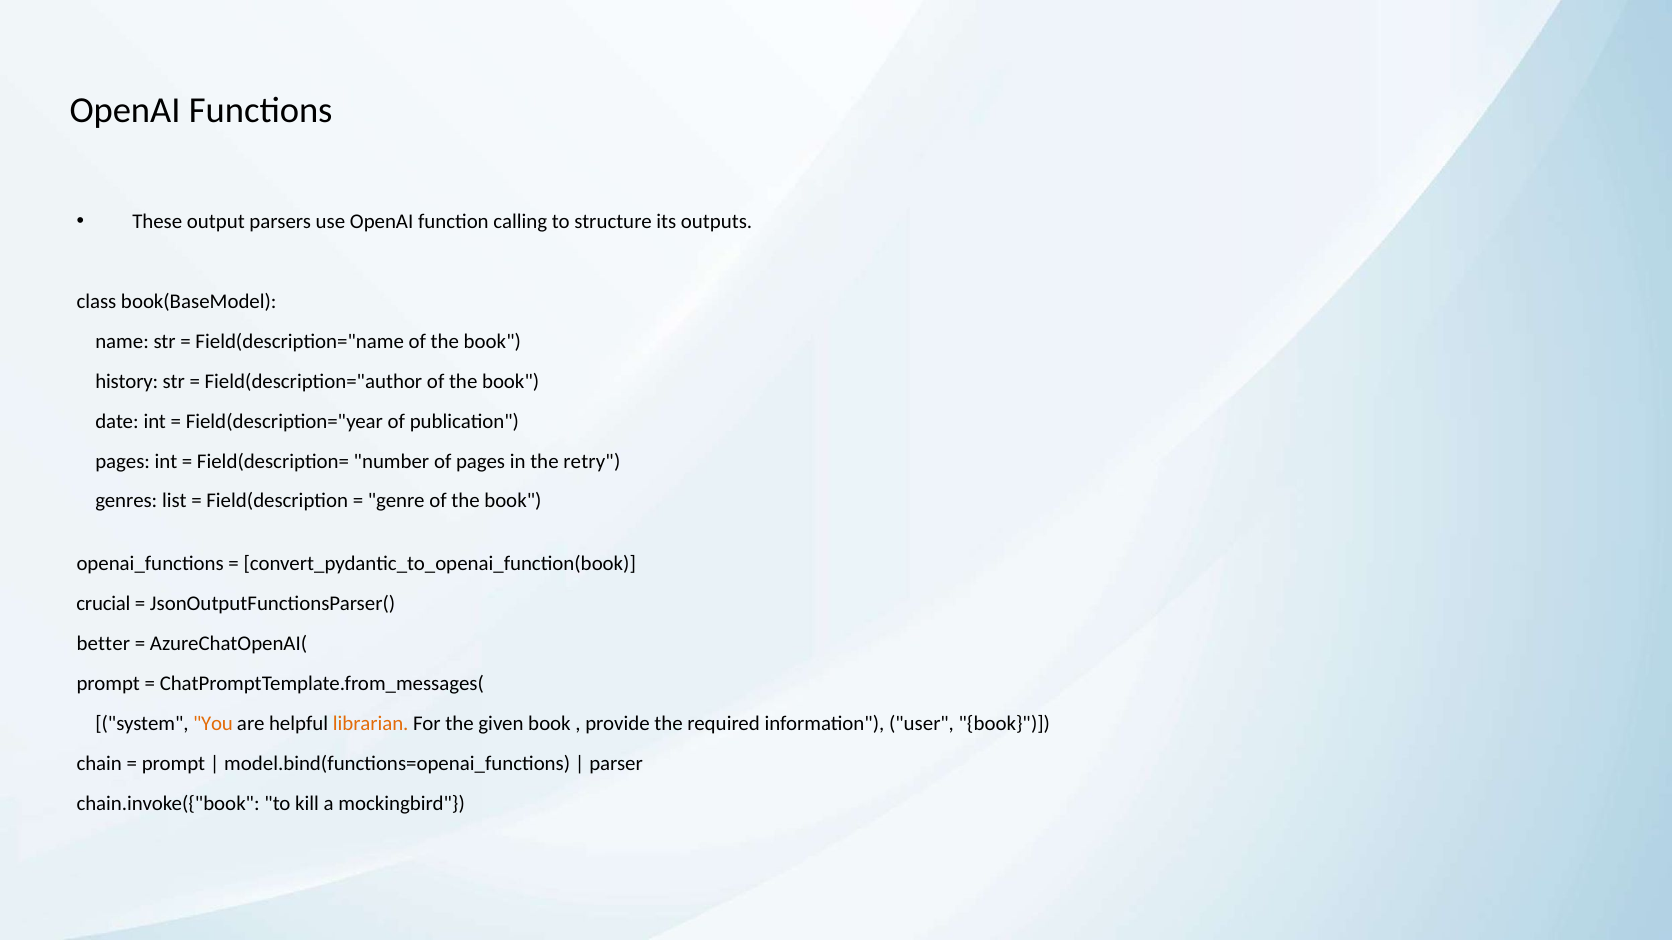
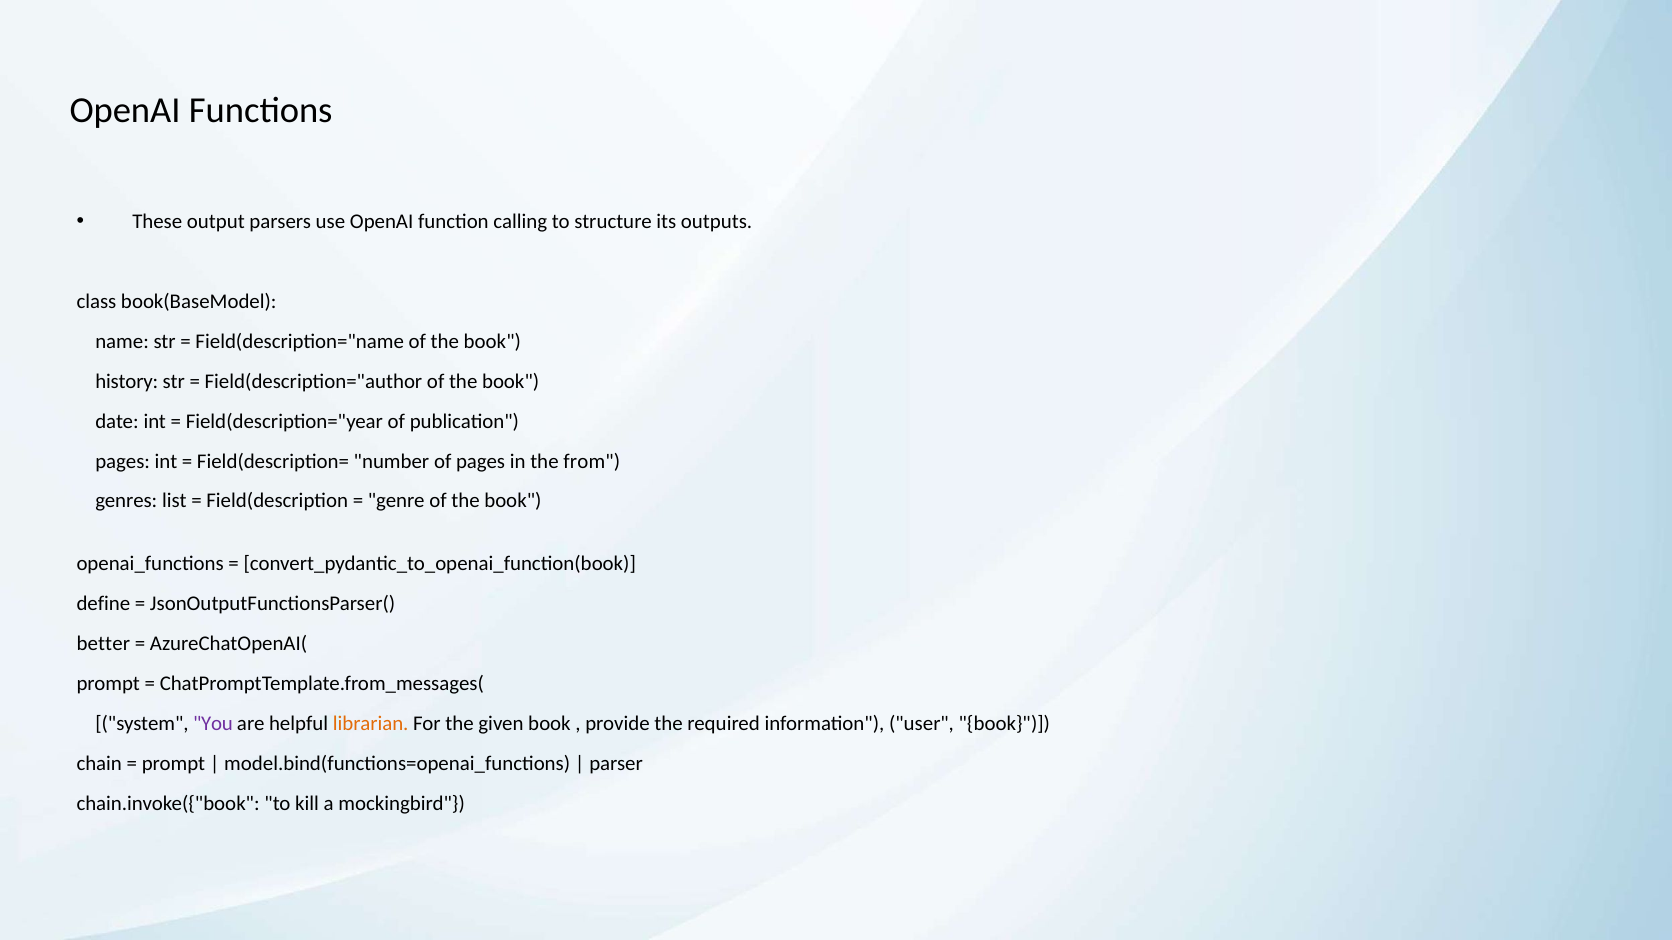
retry: retry -> from
crucial: crucial -> define
You colour: orange -> purple
